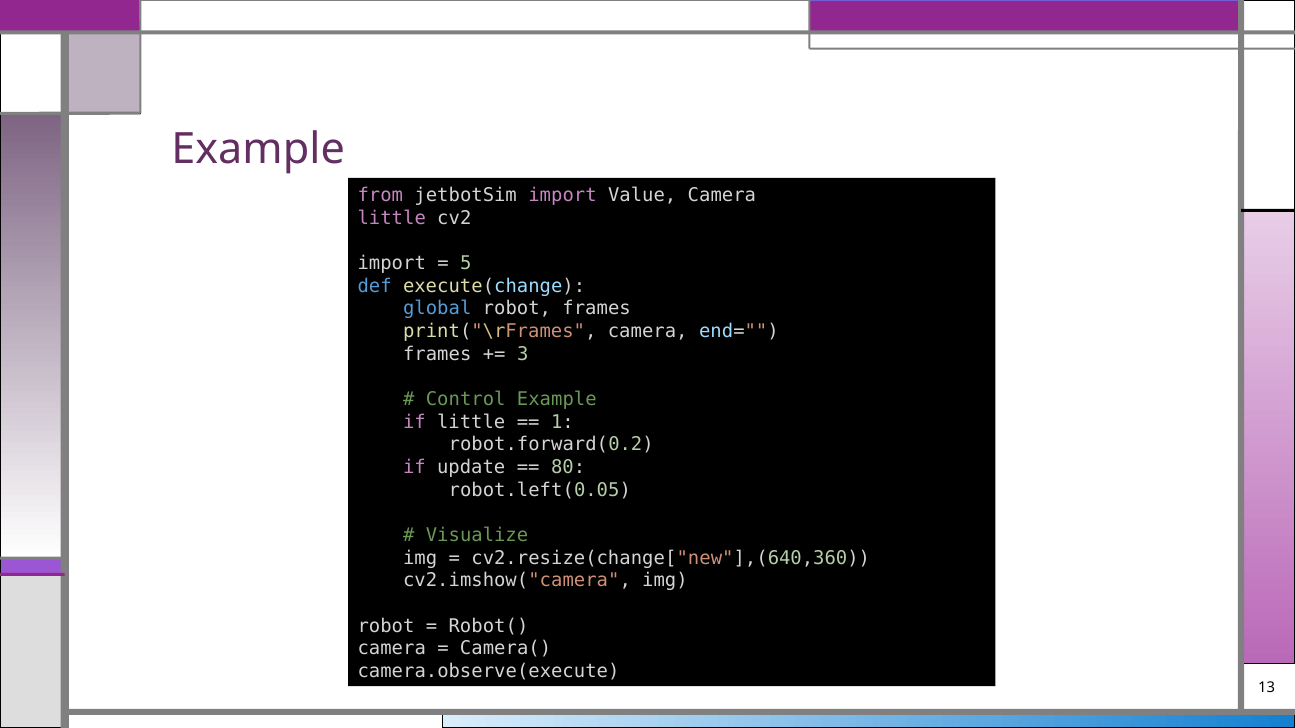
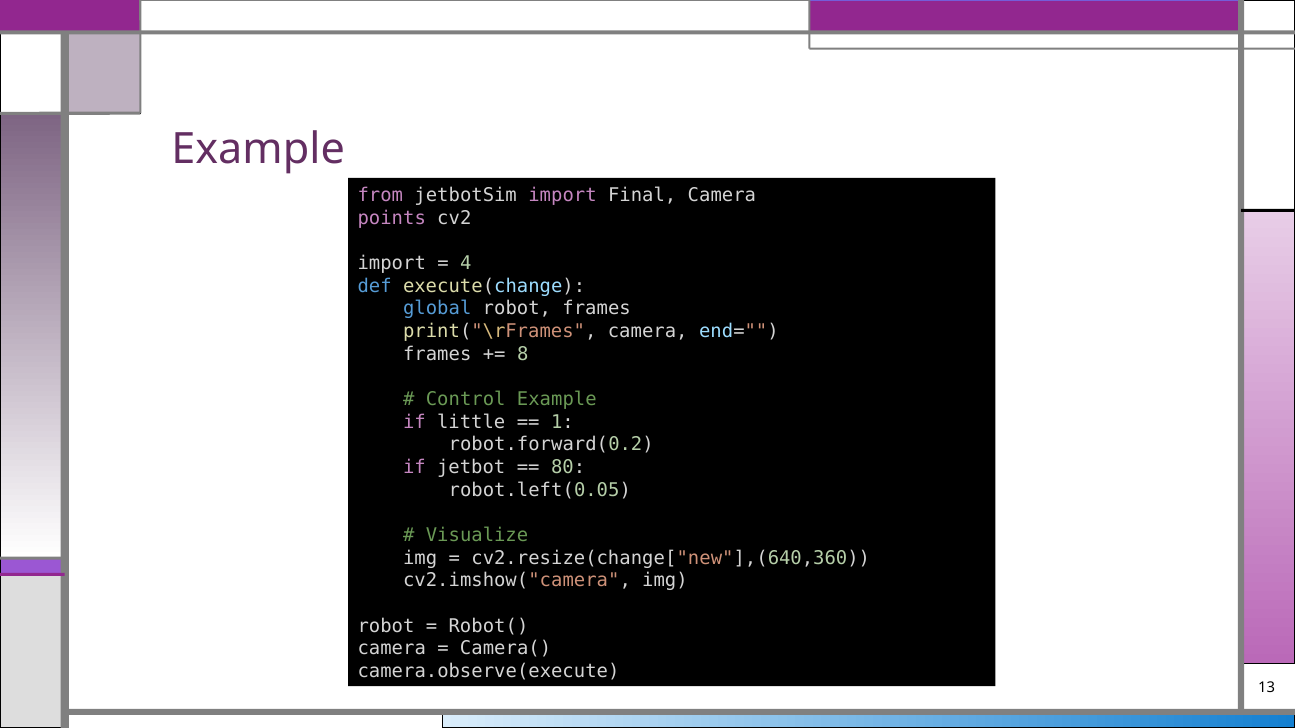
Value: Value -> Final
little at (392, 218): little -> points
5: 5 -> 4
3: 3 -> 8
update: update -> jetbot
